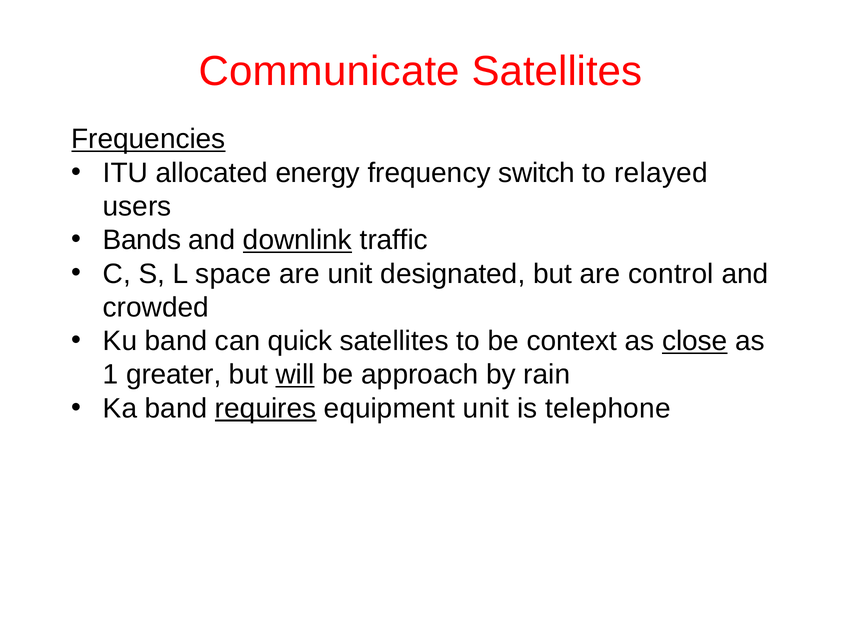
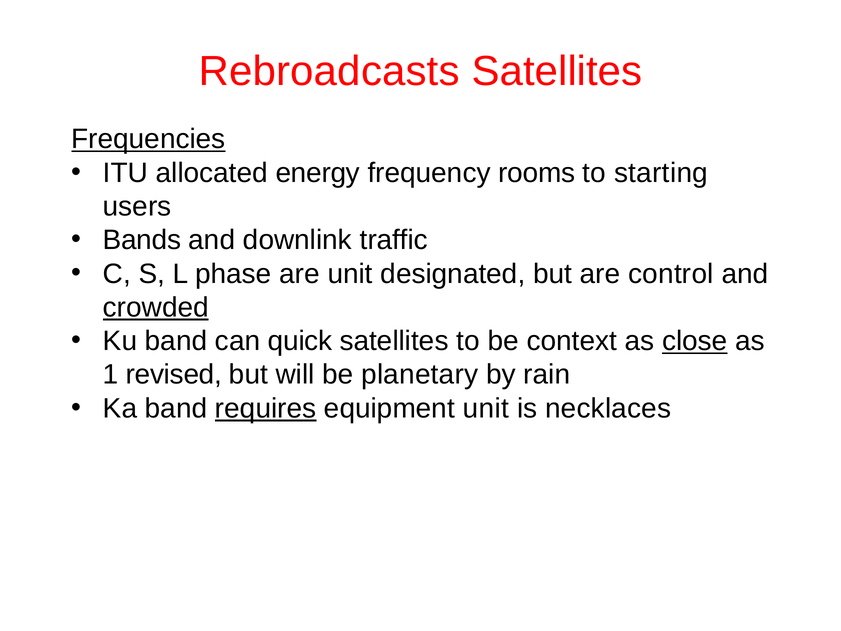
Communicate: Communicate -> Rebroadcasts
switch: switch -> rooms
relayed: relayed -> starting
downlink underline: present -> none
space: space -> phase
crowded underline: none -> present
greater: greater -> revised
will underline: present -> none
approach: approach -> planetary
telephone: telephone -> necklaces
